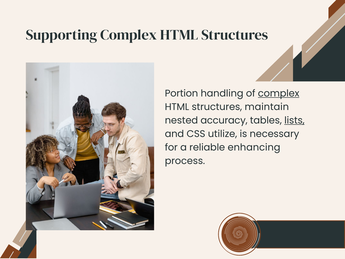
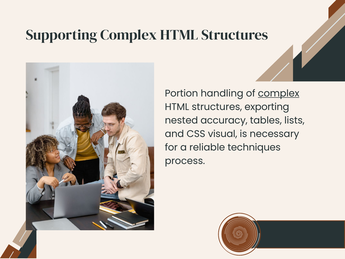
maintain: maintain -> exporting
lists underline: present -> none
utilize: utilize -> visual
enhancing: enhancing -> techniques
